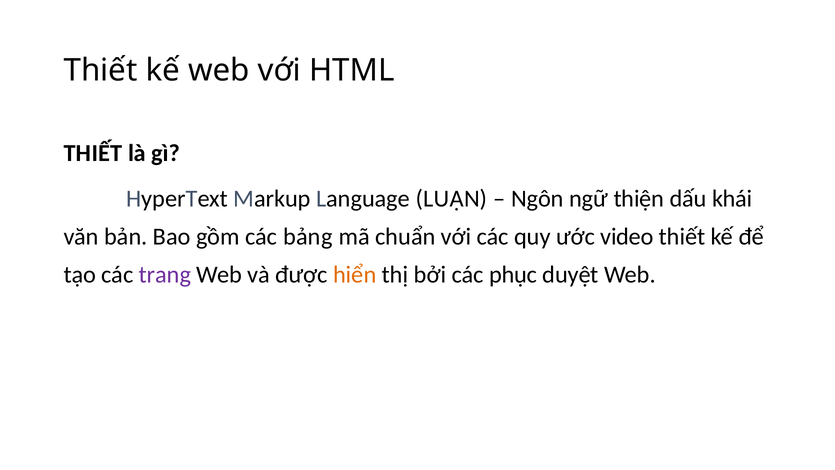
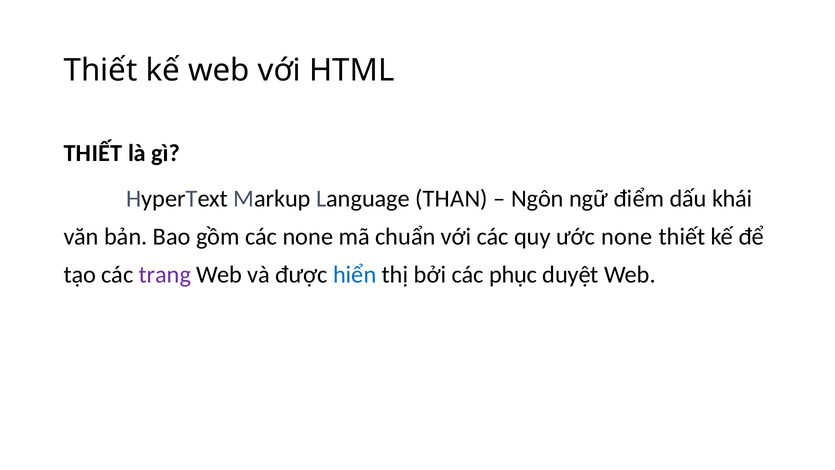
LUẬN: LUẬN -> THAN
thiện: thiện -> điểm
các bảng: bảng -> none
ước video: video -> none
hiển colour: orange -> blue
